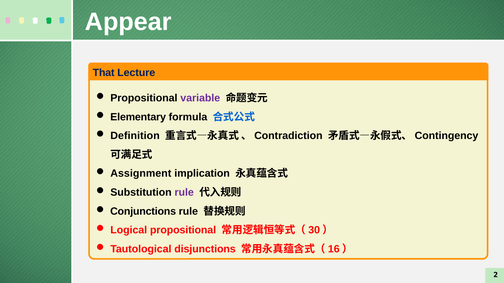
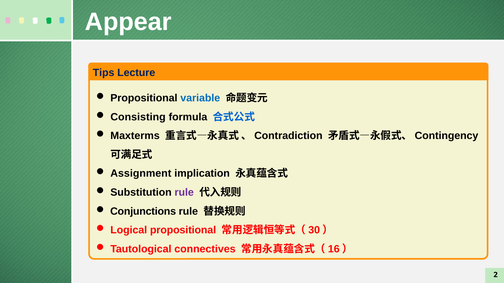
That: That -> Tips
variable colour: purple -> blue
Elementary: Elementary -> Consisting
Definition: Definition -> Maxterms
disjunctions: disjunctions -> connectives
